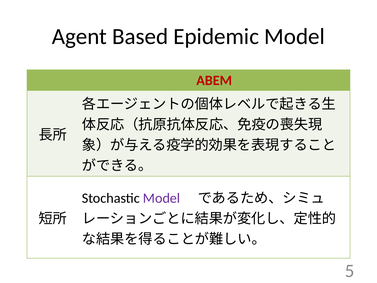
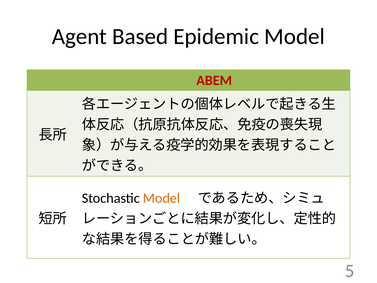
Model at (162, 198) colour: purple -> orange
